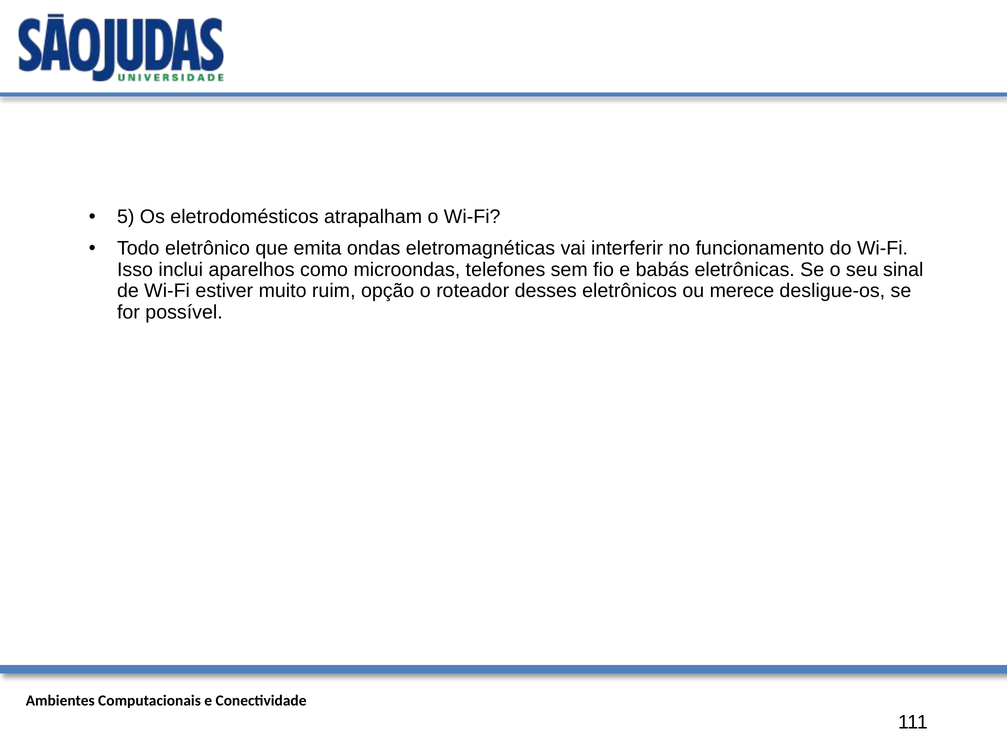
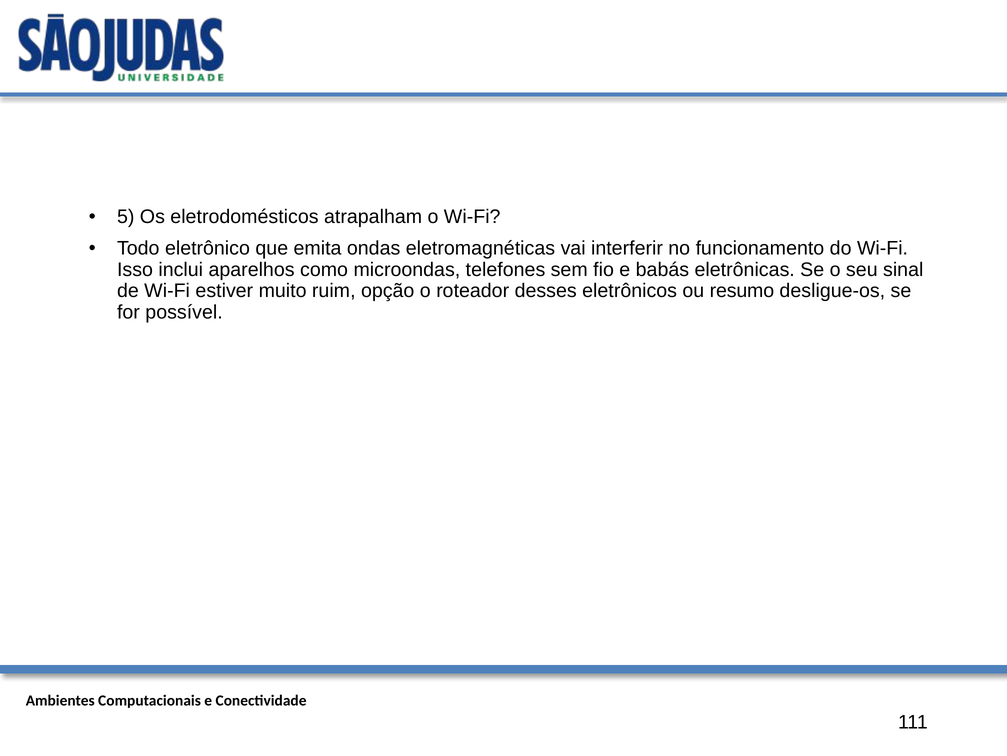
merece: merece -> resumo
